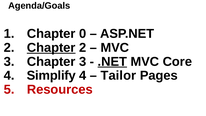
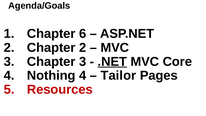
0: 0 -> 6
Chapter at (51, 48) underline: present -> none
Simplify: Simplify -> Nothing
